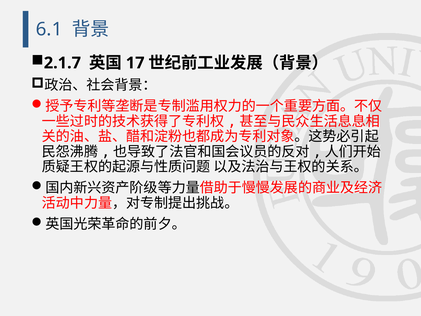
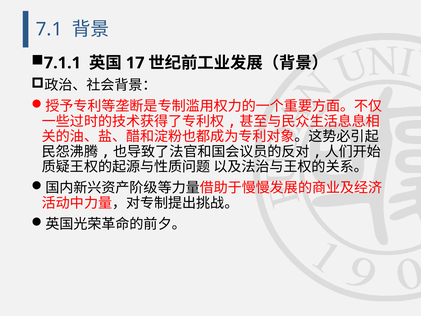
6.1: 6.1 -> 7.1
2.1.7: 2.1.7 -> 7.1.1
